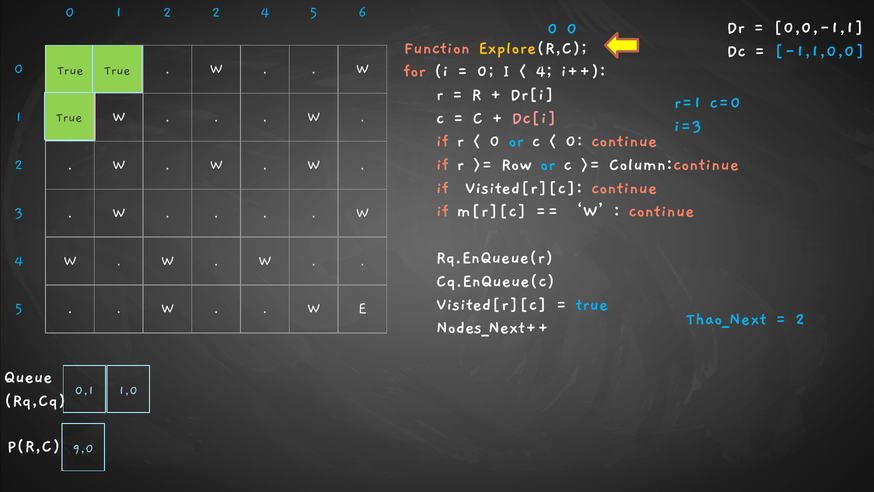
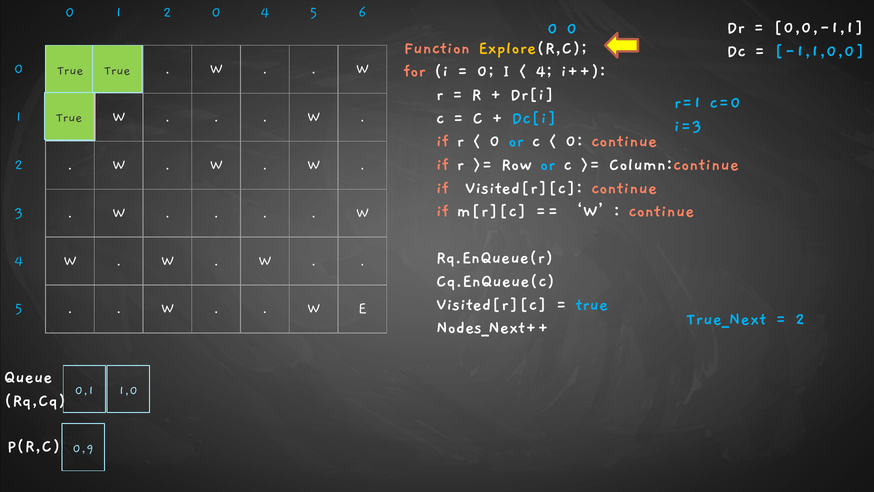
2 2: 2 -> 0
Dc[i colour: pink -> light blue
Thao_Next: Thao_Next -> True_Next
9,0: 9,0 -> 0,9
